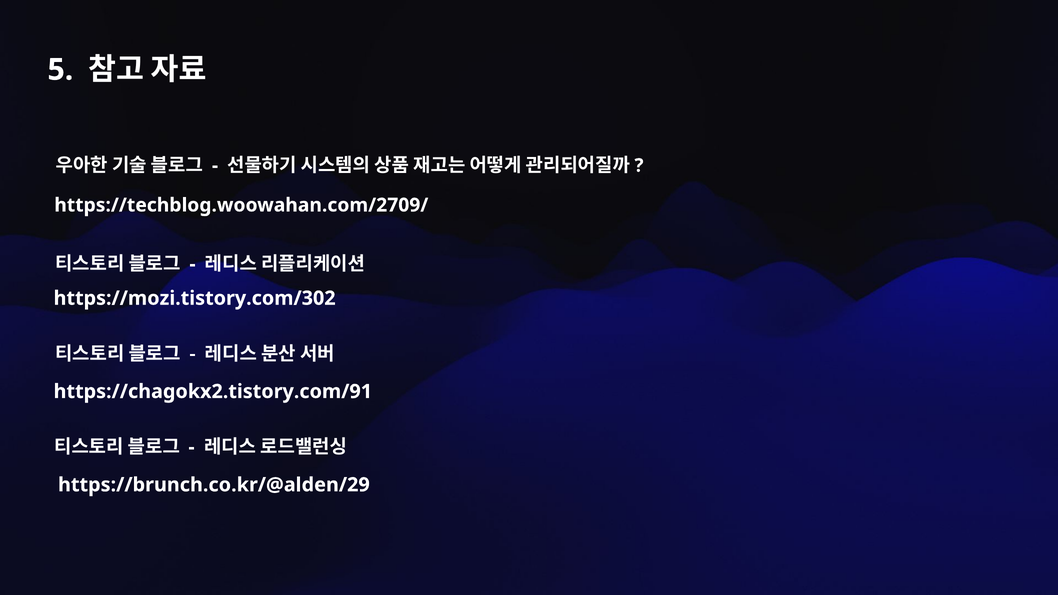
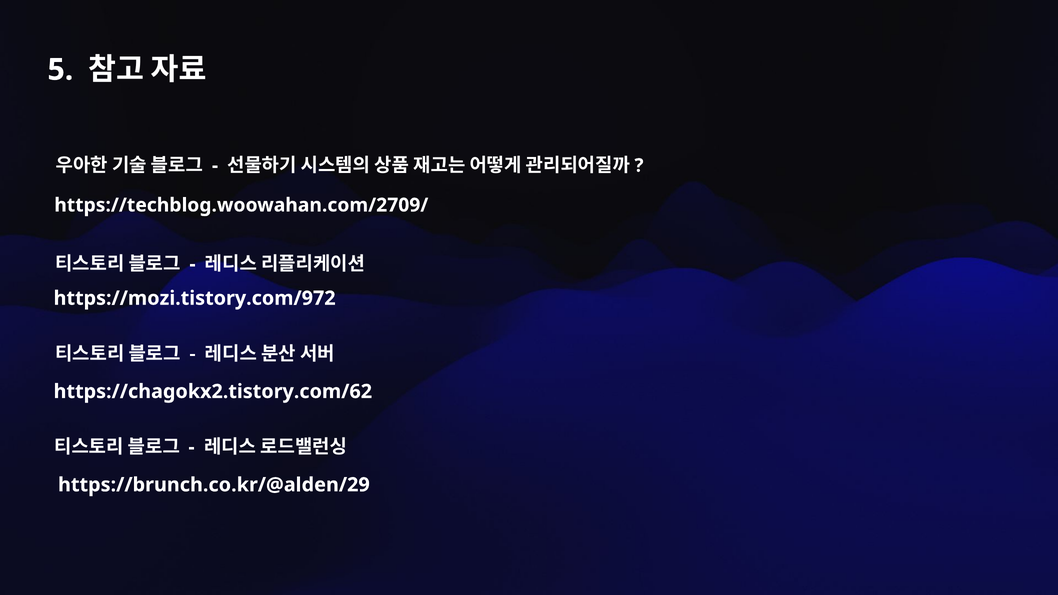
https://mozi.tistory.com/302: https://mozi.tistory.com/302 -> https://mozi.tistory.com/972
https://chagokx2.tistory.com/91: https://chagokx2.tistory.com/91 -> https://chagokx2.tistory.com/62
